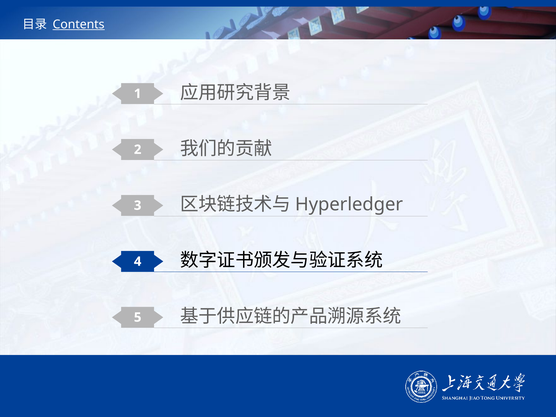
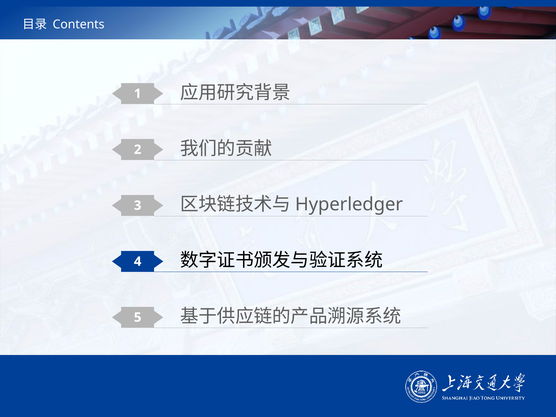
Contents underline: present -> none
